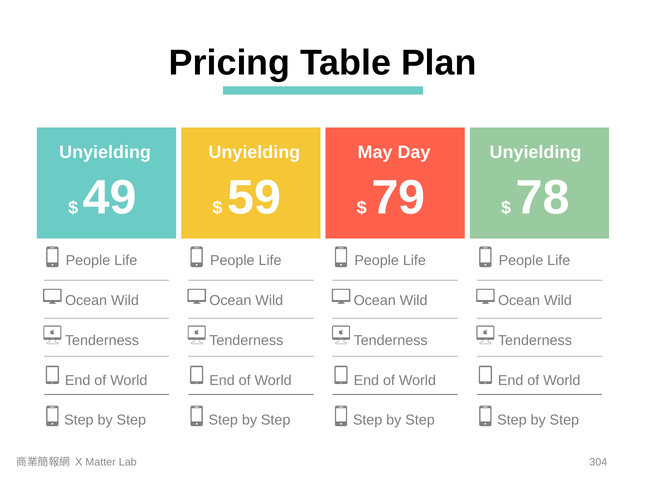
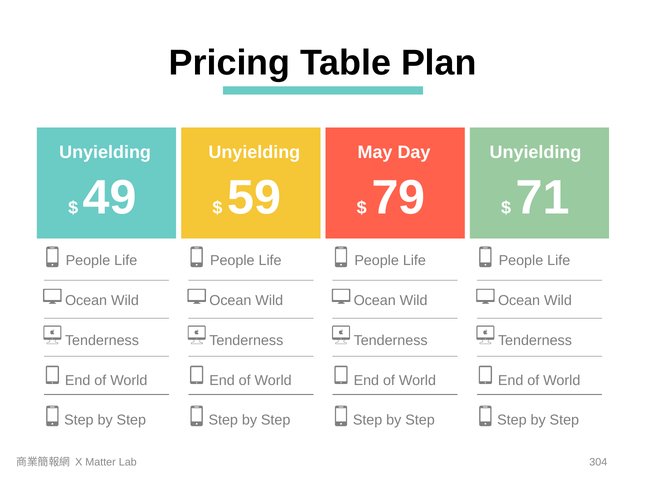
78: 78 -> 71
